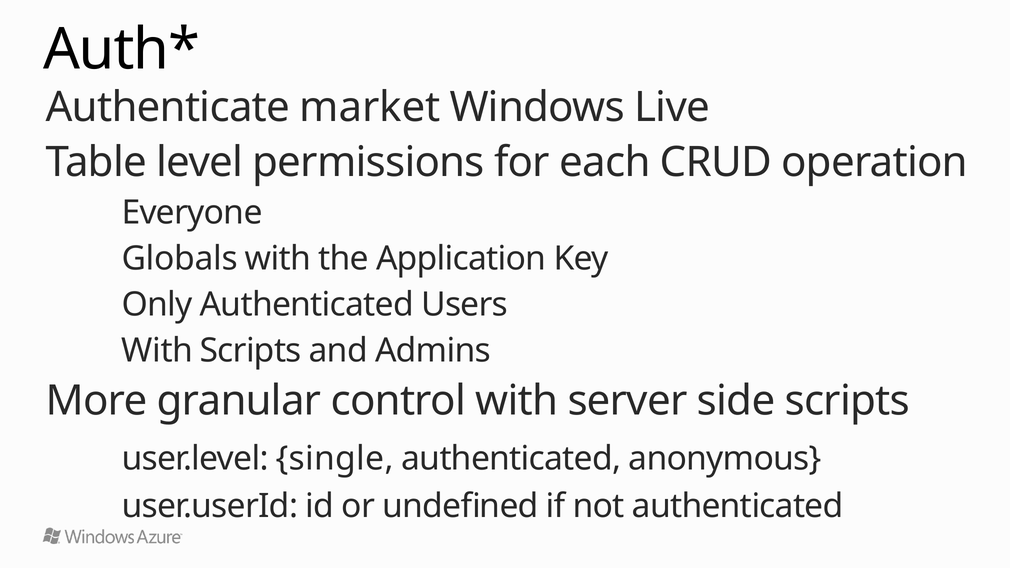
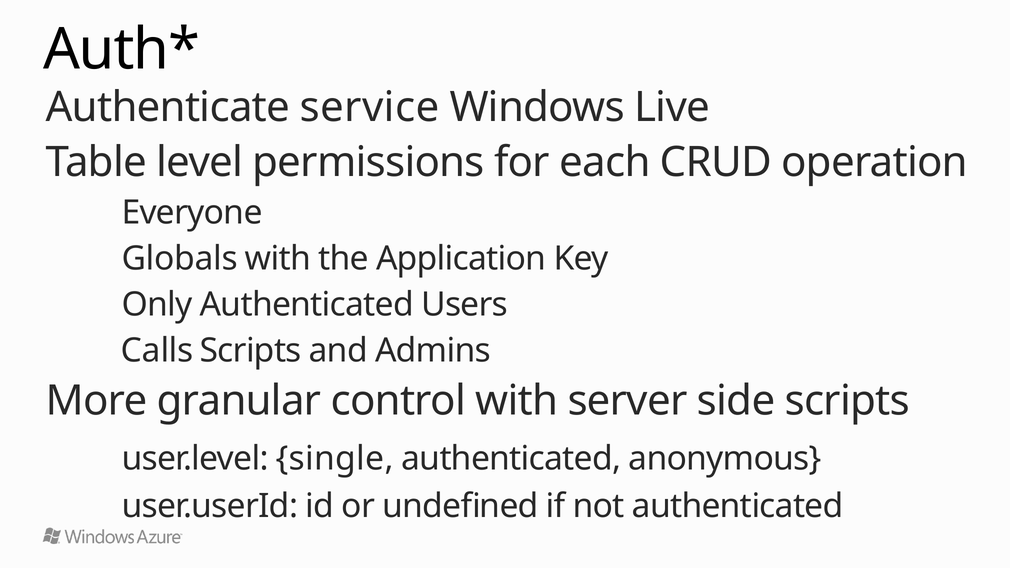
market: market -> service
With at (157, 351): With -> Calls
